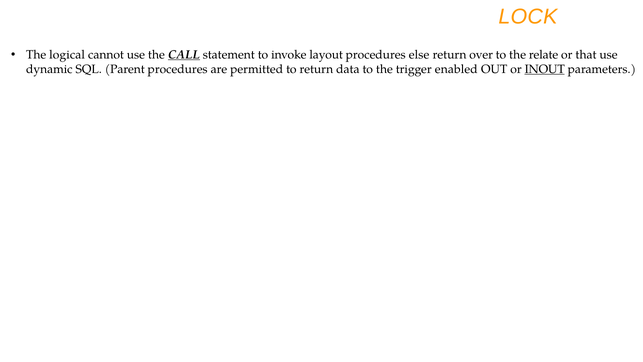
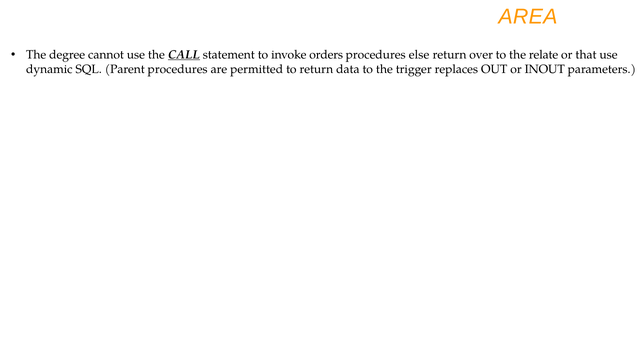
LOCK: LOCK -> AREA
logical: logical -> degree
layout: layout -> orders
enabled: enabled -> replaces
INOUT underline: present -> none
